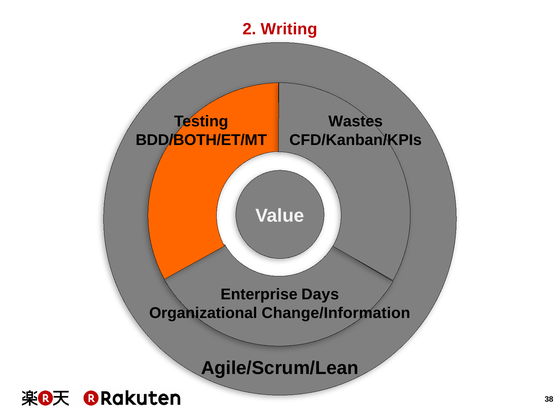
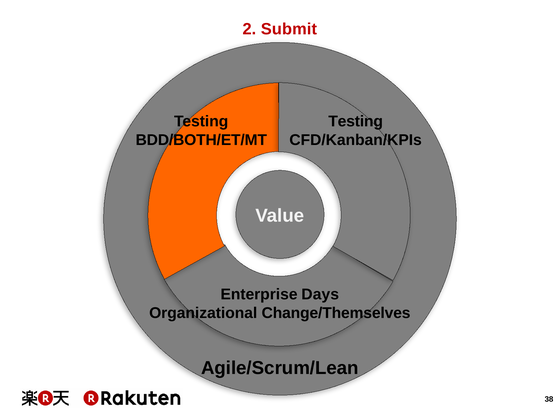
Writing: Writing -> Submit
Wastes at (356, 121): Wastes -> Testing
Change/Information: Change/Information -> Change/Themselves
